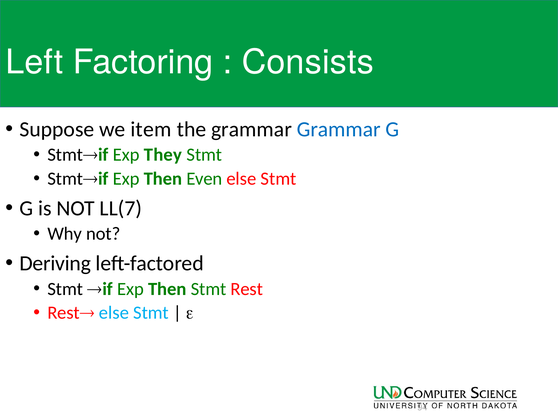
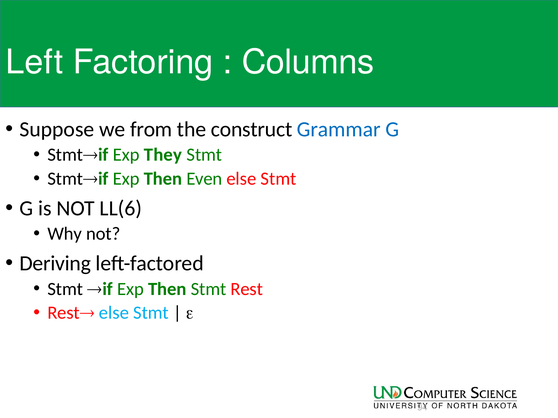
Consists: Consists -> Columns
item: item -> from
the grammar: grammar -> construct
LL(7: LL(7 -> LL(6
